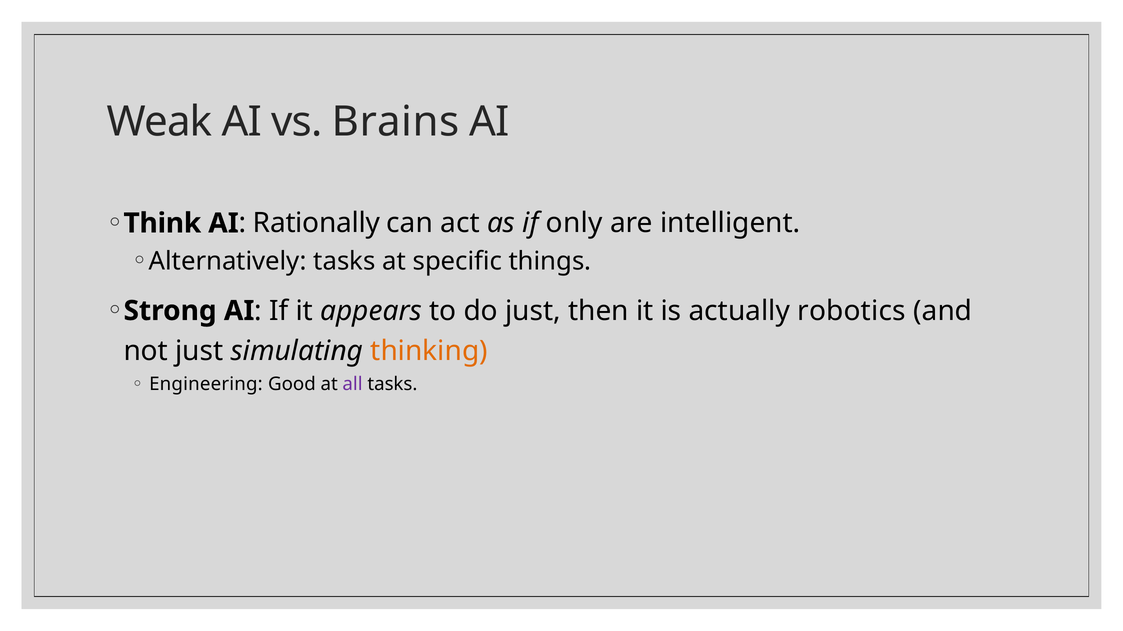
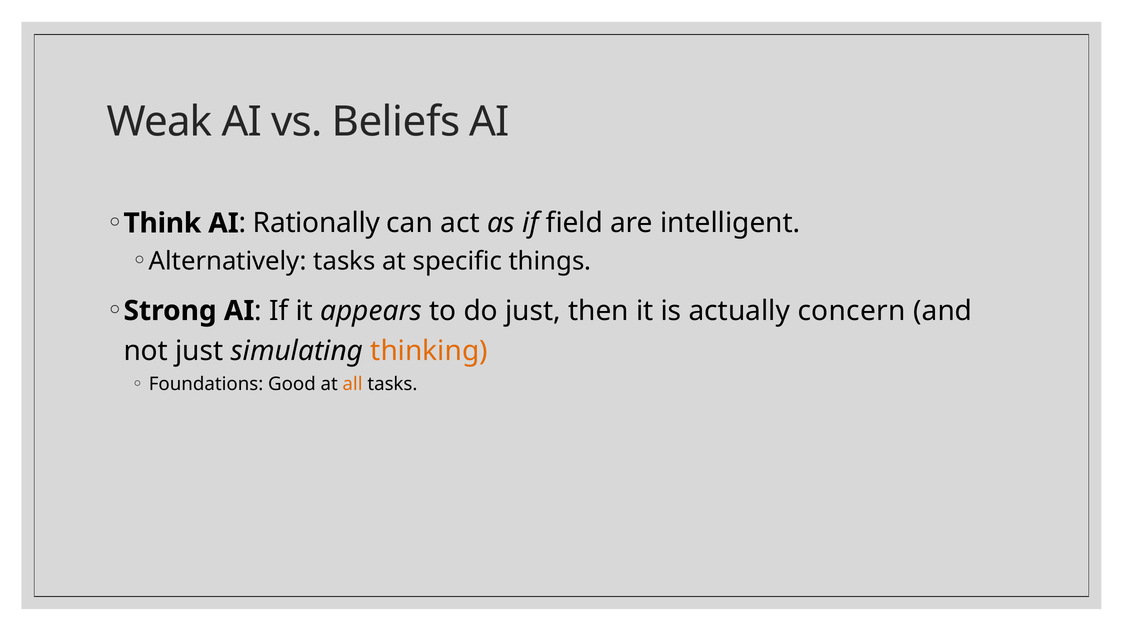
Brains: Brains -> Beliefs
only: only -> field
robotics: robotics -> concern
Engineering: Engineering -> Foundations
all colour: purple -> orange
